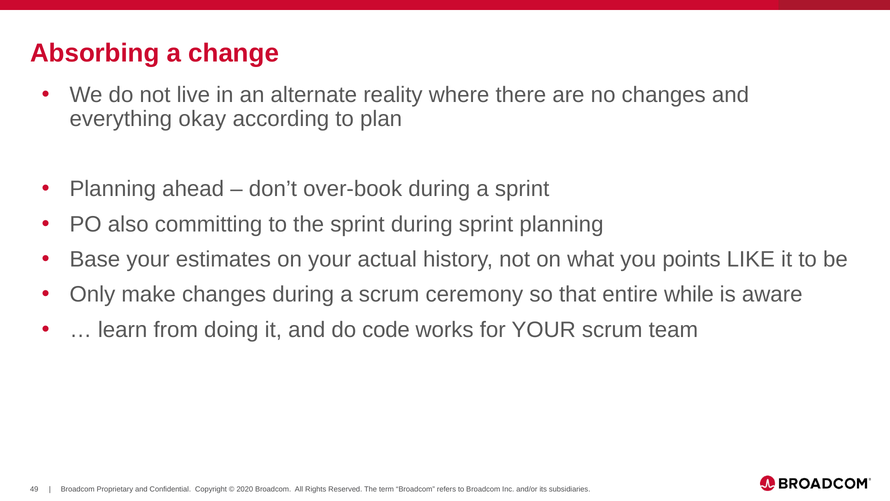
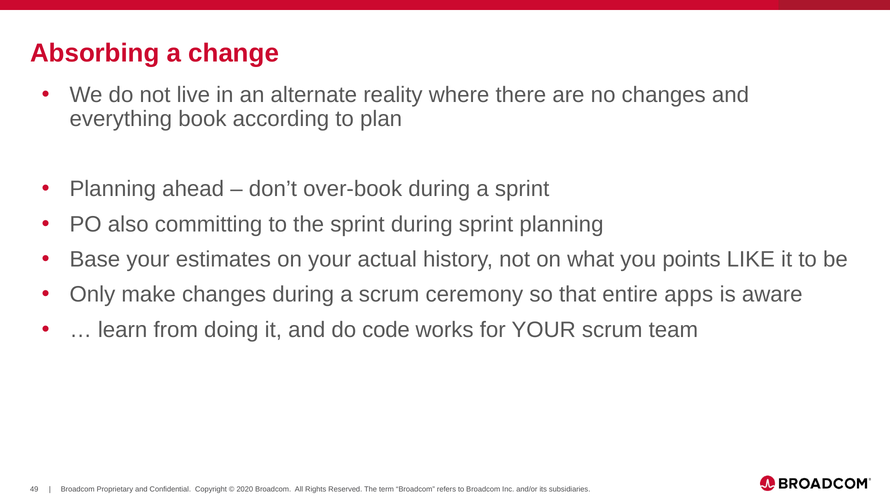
okay: okay -> book
while: while -> apps
